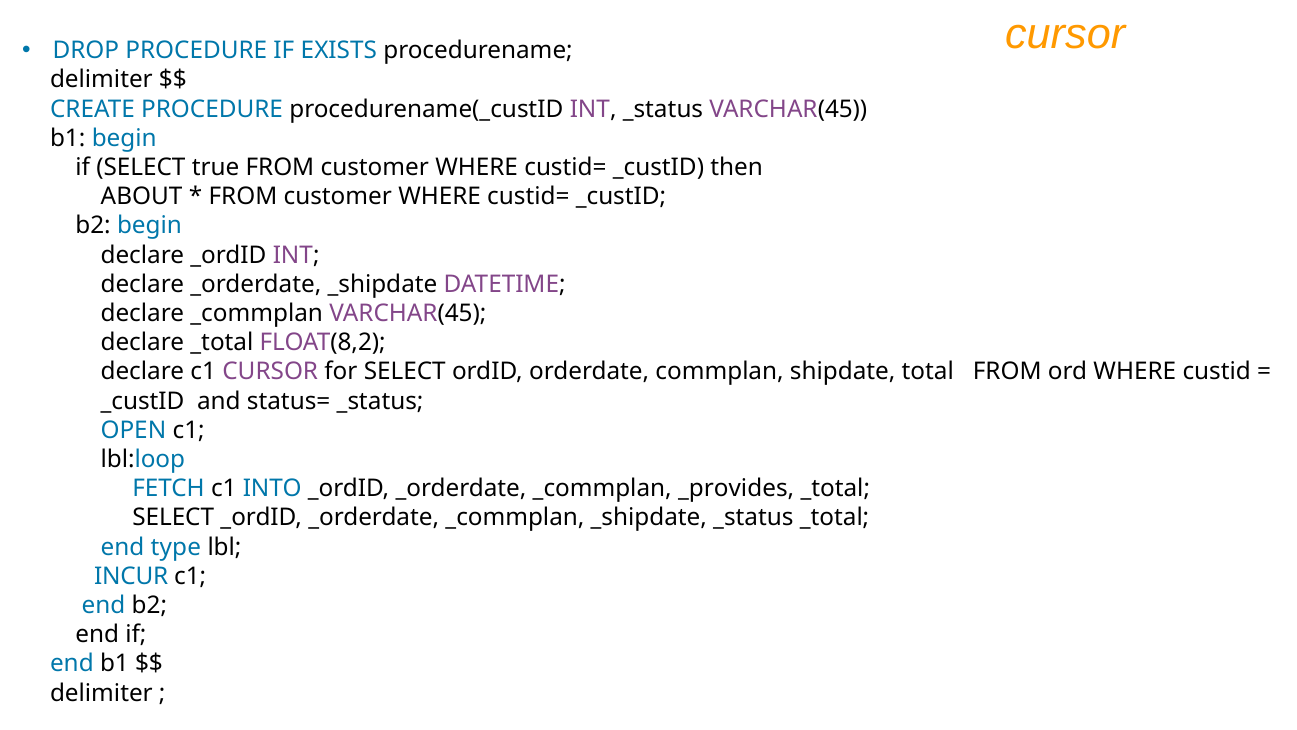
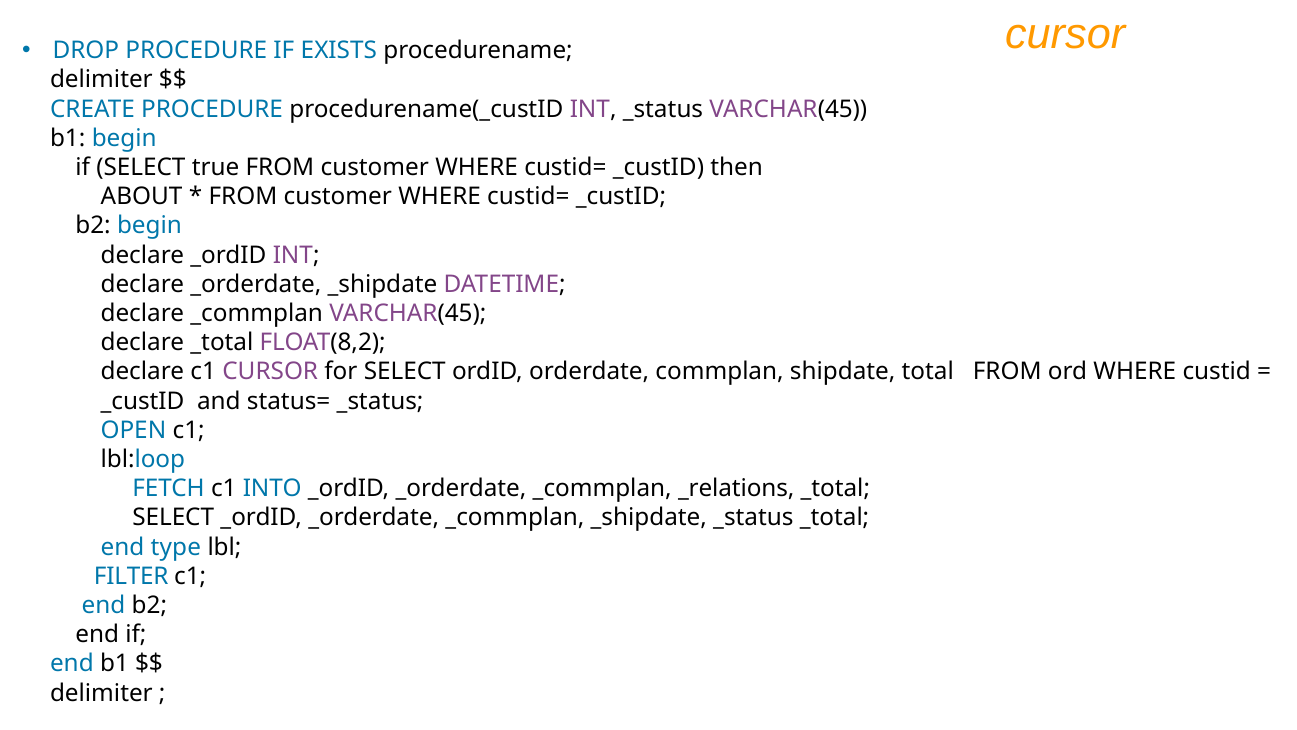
_provides: _provides -> _relations
INCUR: INCUR -> FILTER
